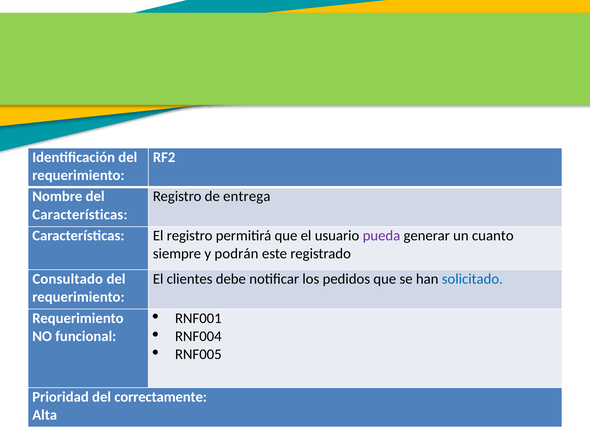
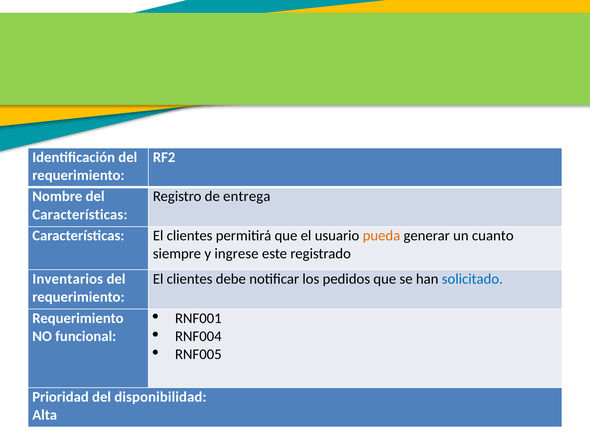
Características El registro: registro -> clientes
pueda colour: purple -> orange
podrán: podrán -> ingrese
Consultado: Consultado -> Inventarios
correctamente: correctamente -> disponibilidad
